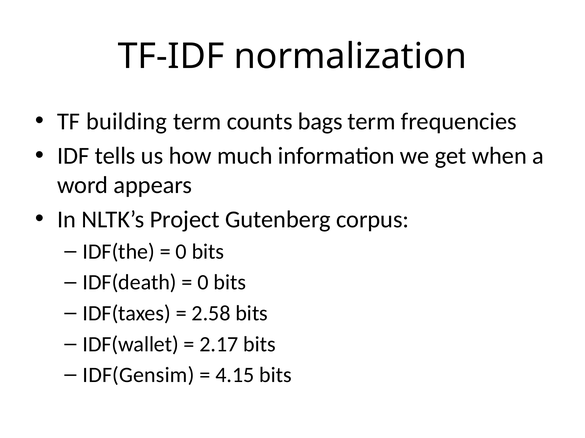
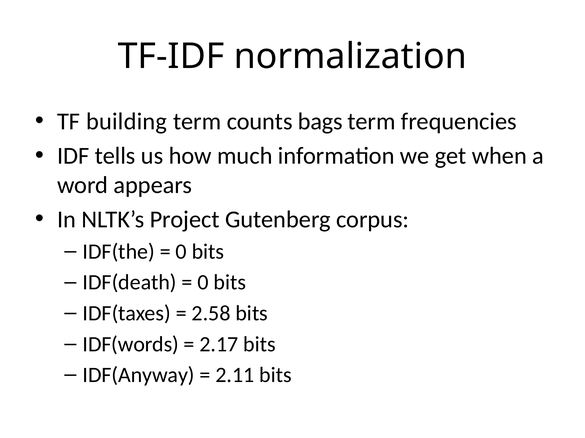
IDF(wallet: IDF(wallet -> IDF(words
IDF(Gensim: IDF(Gensim -> IDF(Anyway
4.15: 4.15 -> 2.11
